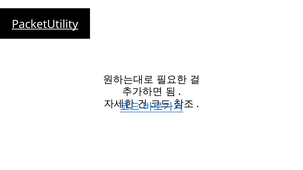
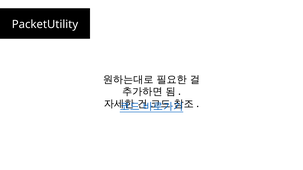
PacketUtility underline: present -> none
